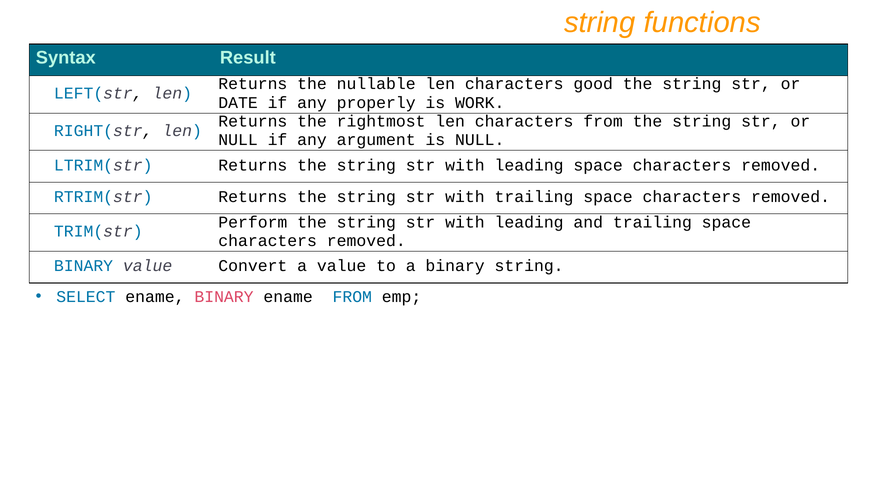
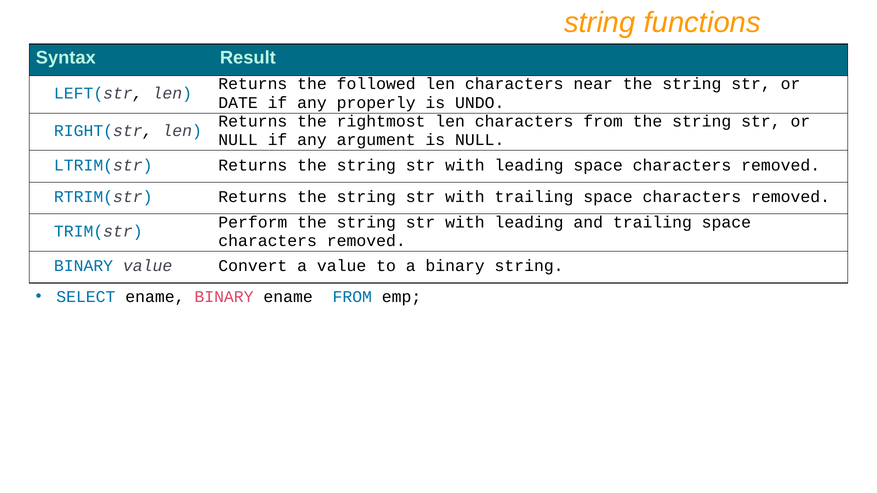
nullable: nullable -> followed
good: good -> near
WORK: WORK -> UNDO
